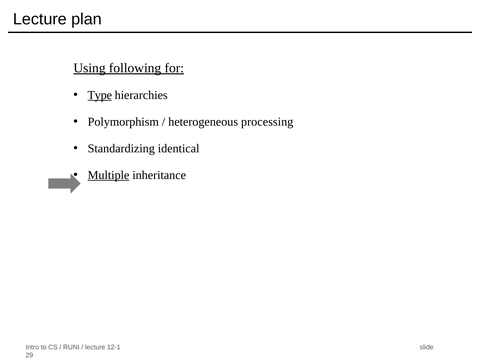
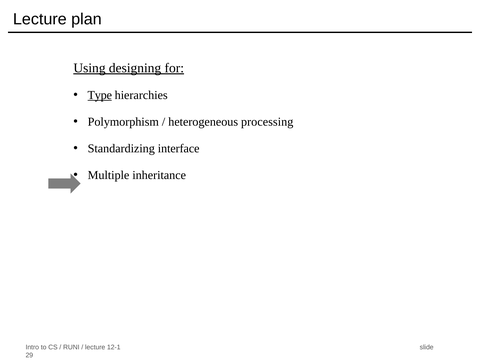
following: following -> designing
identical: identical -> interface
Multiple underline: present -> none
